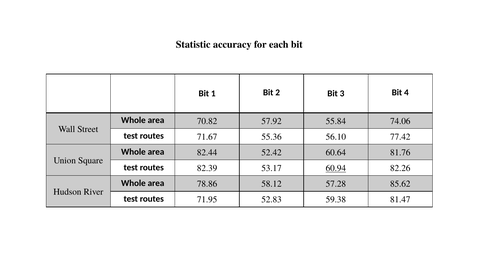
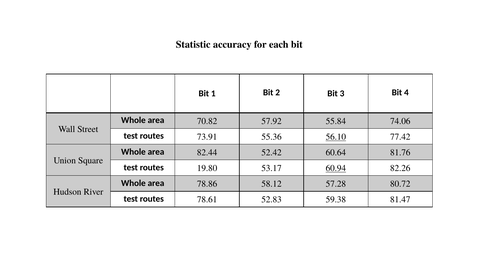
71.67: 71.67 -> 73.91
56.10 underline: none -> present
82.39: 82.39 -> 19.80
85.62: 85.62 -> 80.72
71.95: 71.95 -> 78.61
